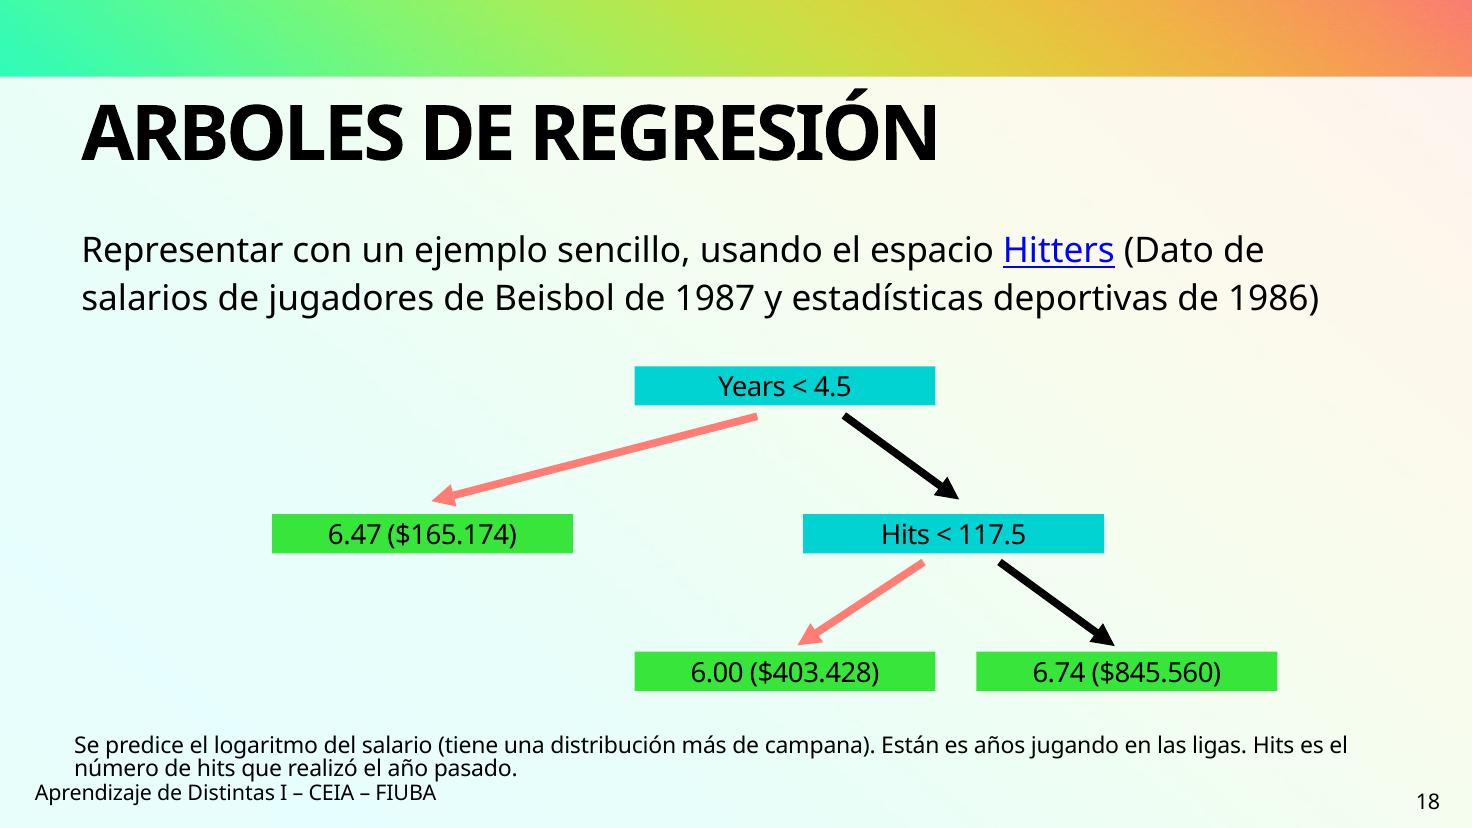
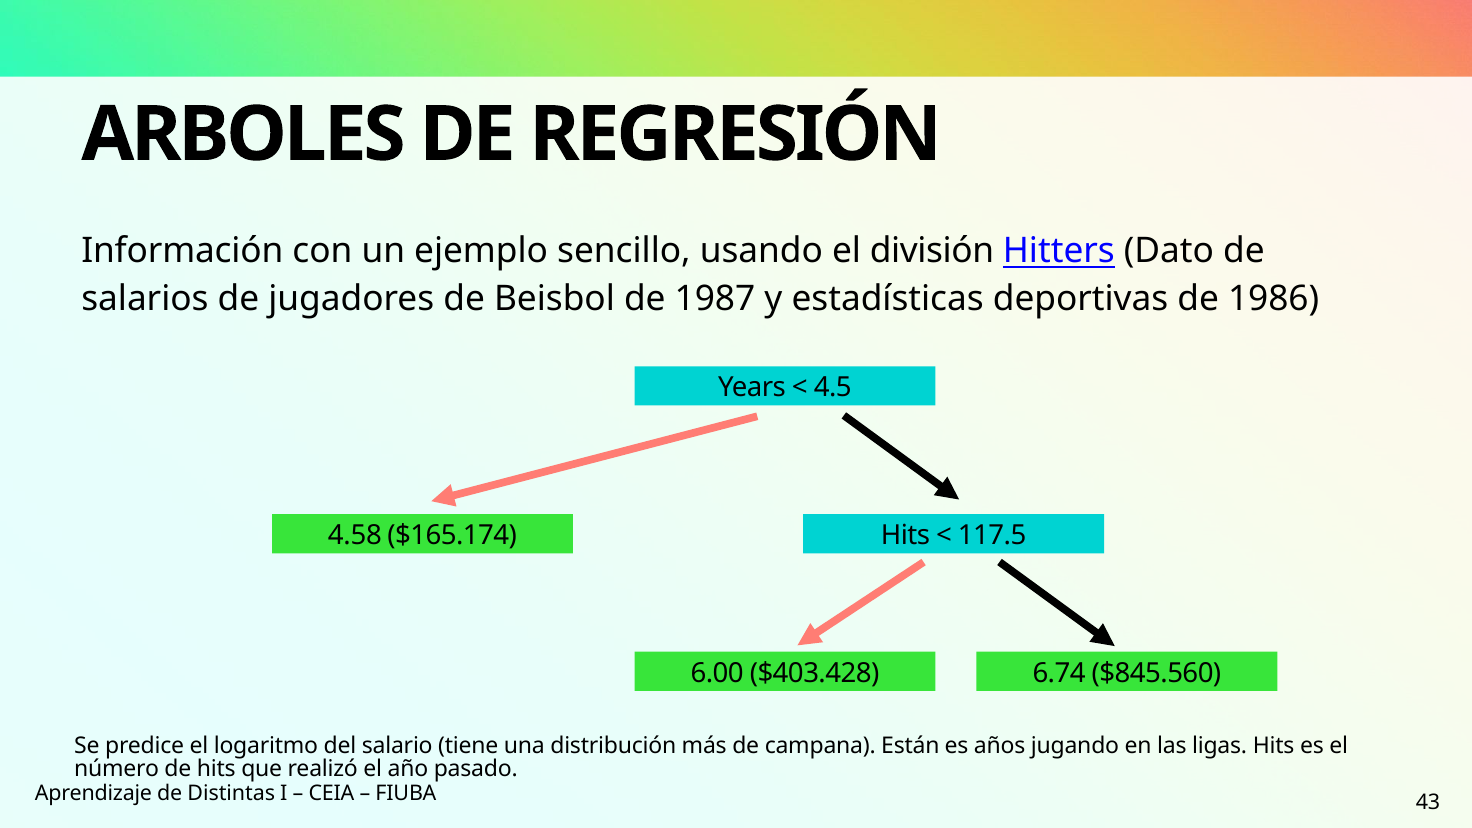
Representar: Representar -> Información
espacio: espacio -> división
6.47: 6.47 -> 4.58
18: 18 -> 43
